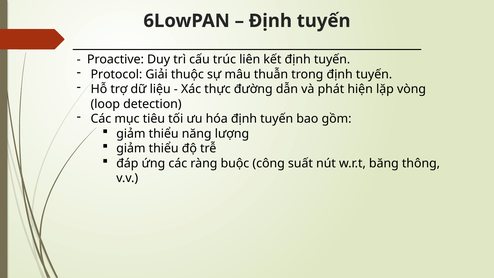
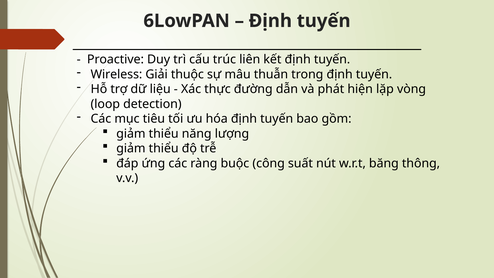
Protocol: Protocol -> Wireless
